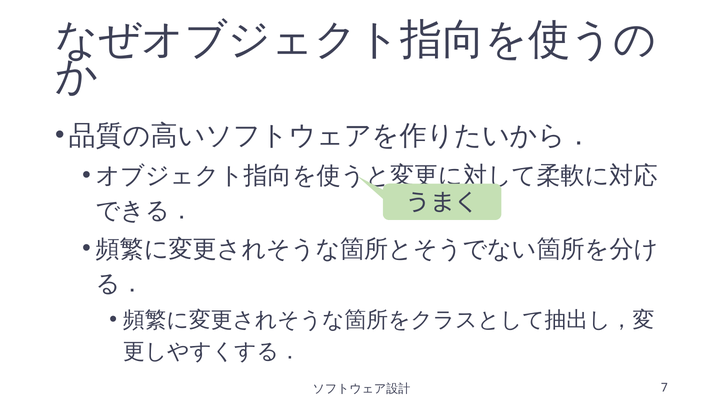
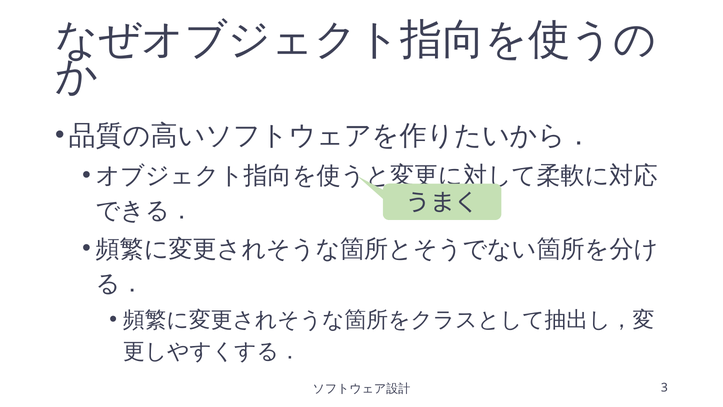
7: 7 -> 3
